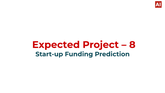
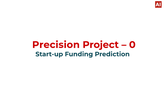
Expected: Expected -> Precision
8: 8 -> 0
